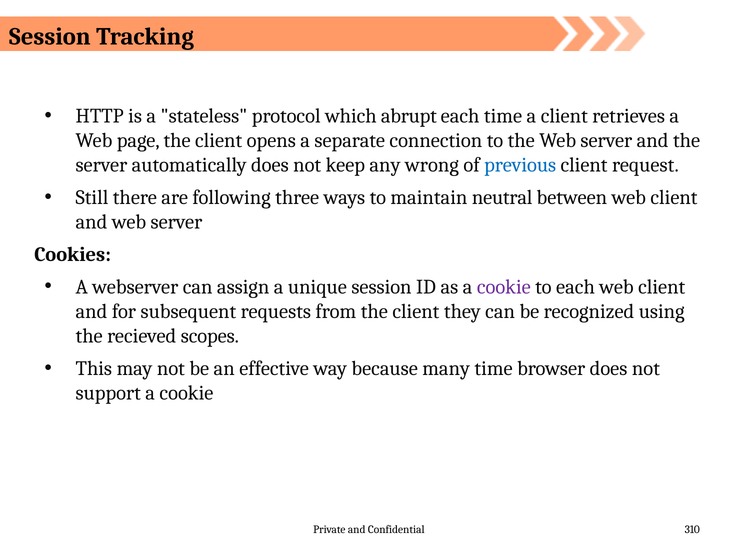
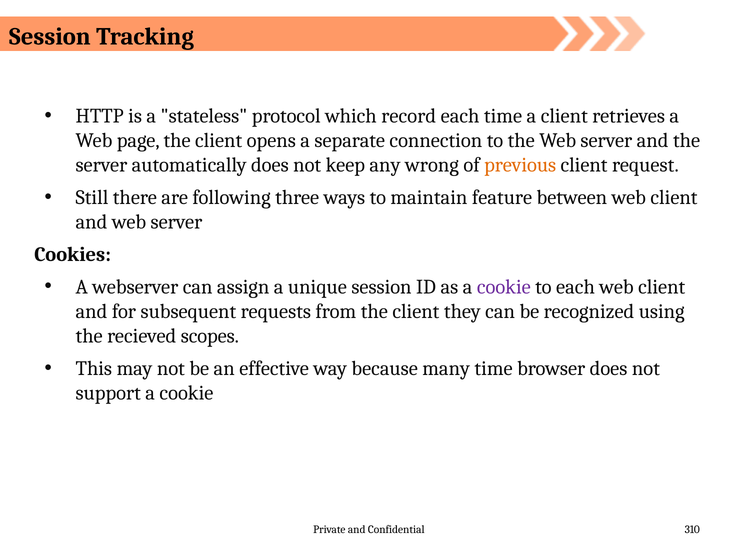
abrupt: abrupt -> record
previous colour: blue -> orange
neutral: neutral -> feature
